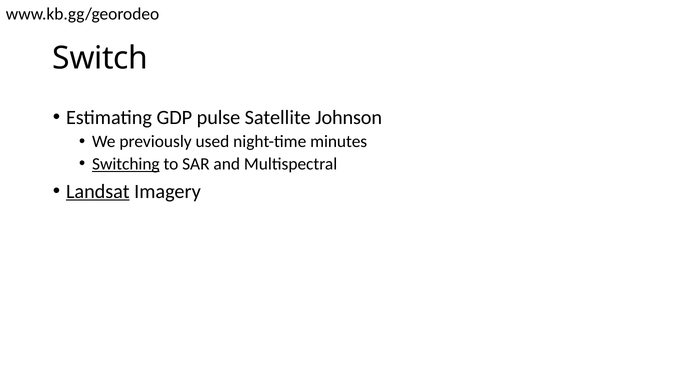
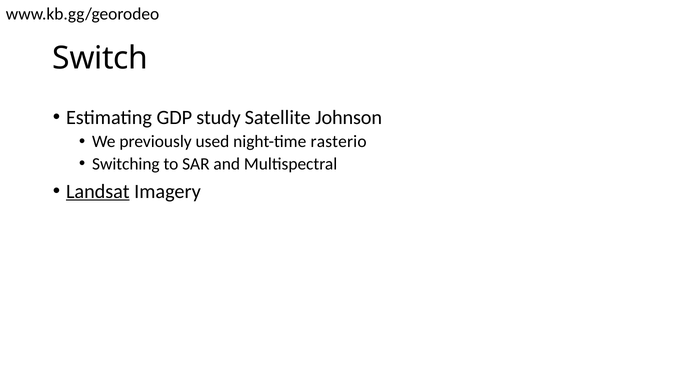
pulse: pulse -> study
minutes: minutes -> rasterio
Switching underline: present -> none
